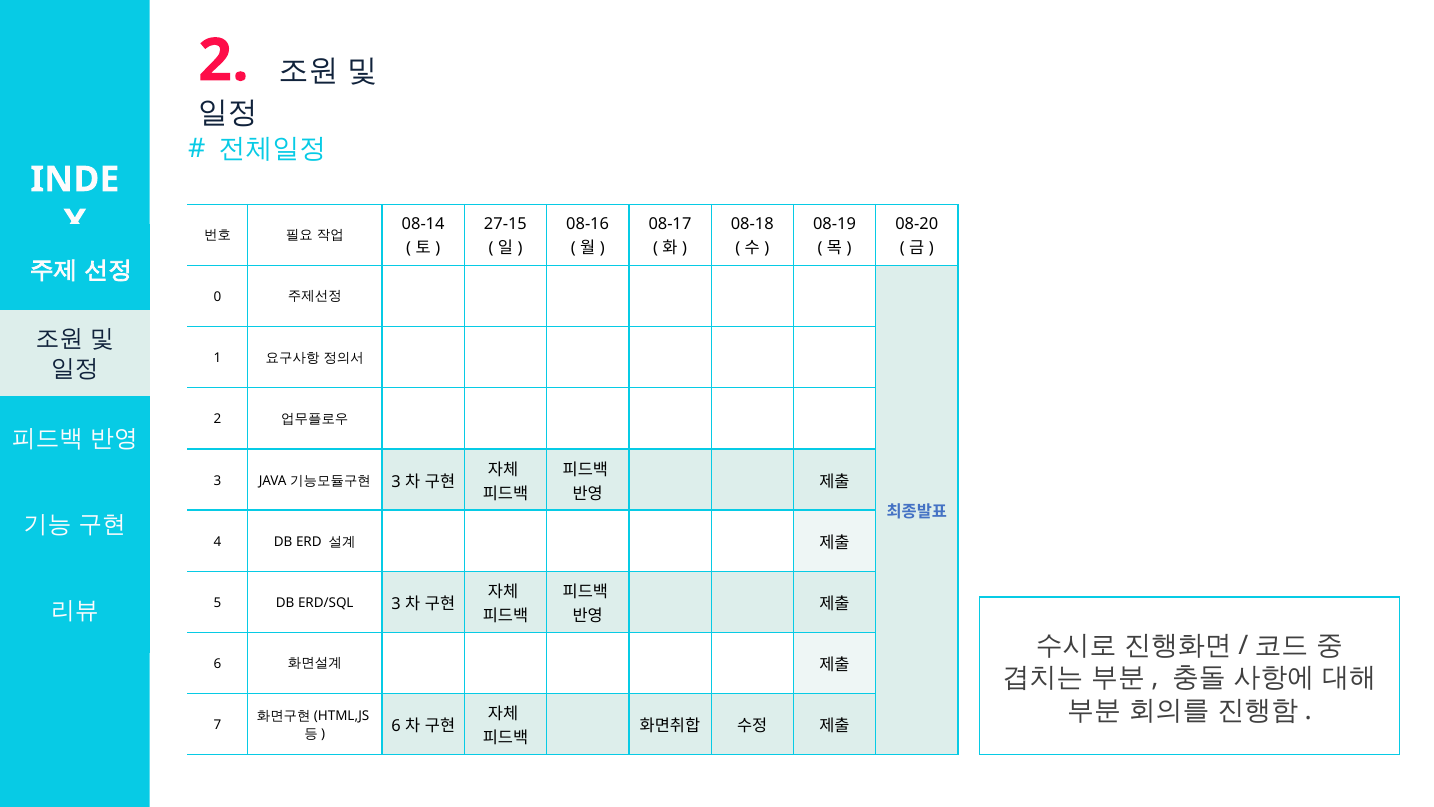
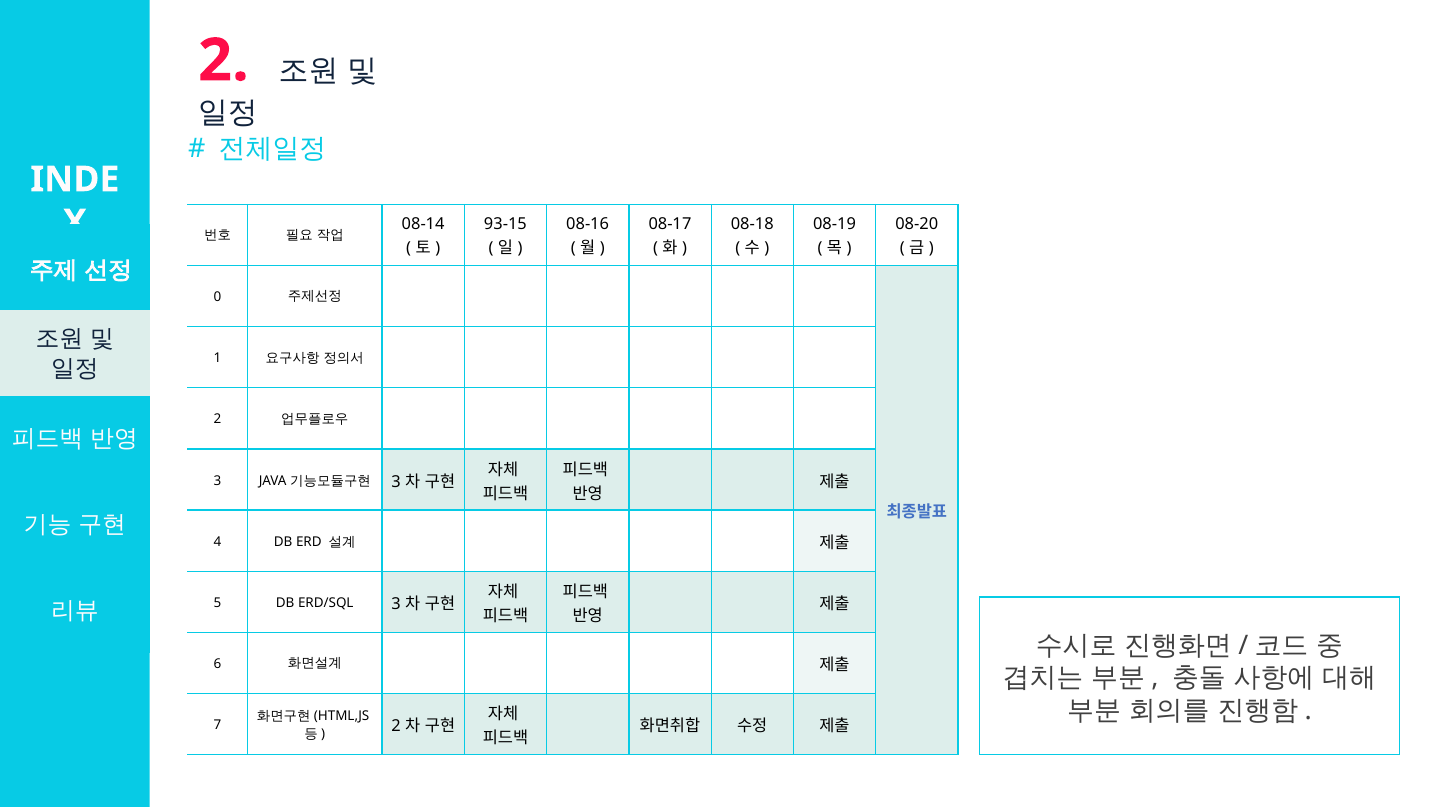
27-15: 27-15 -> 93-15
6 at (396, 726): 6 -> 2
